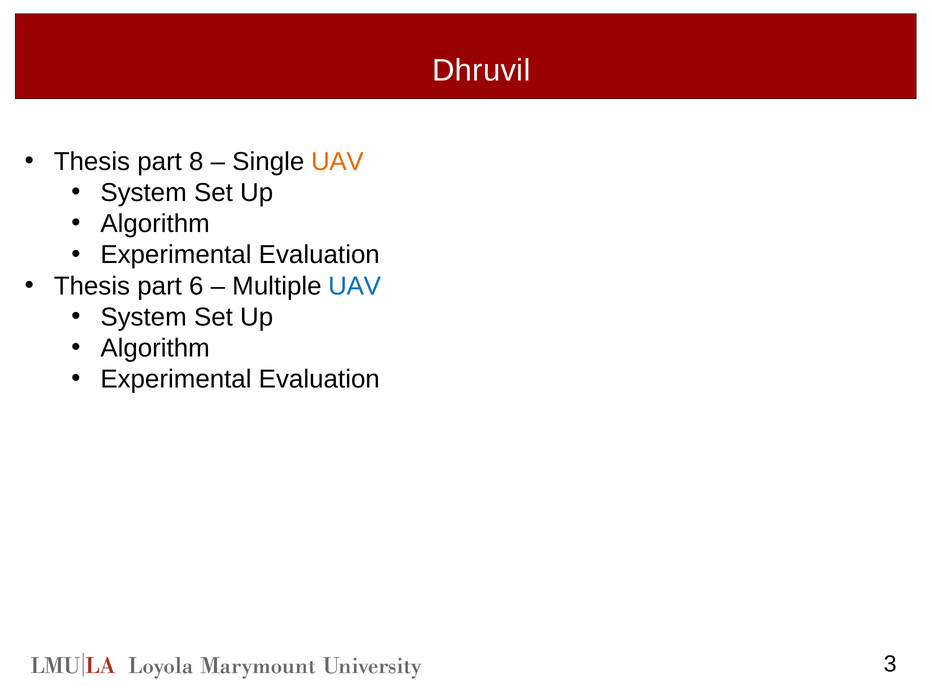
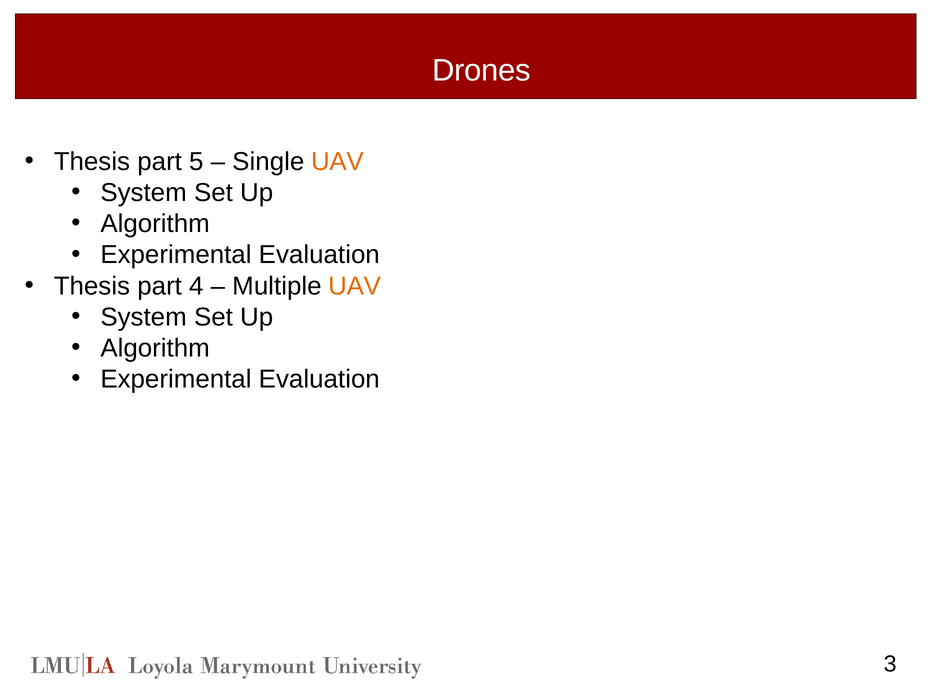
Dhruvil: Dhruvil -> Drones
8: 8 -> 5
6: 6 -> 4
UAV at (355, 286) colour: blue -> orange
